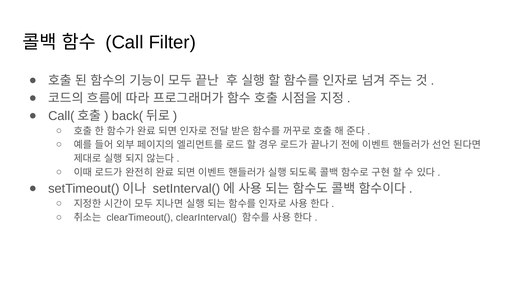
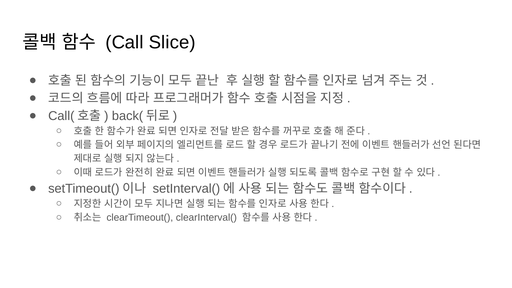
Filter: Filter -> Slice
